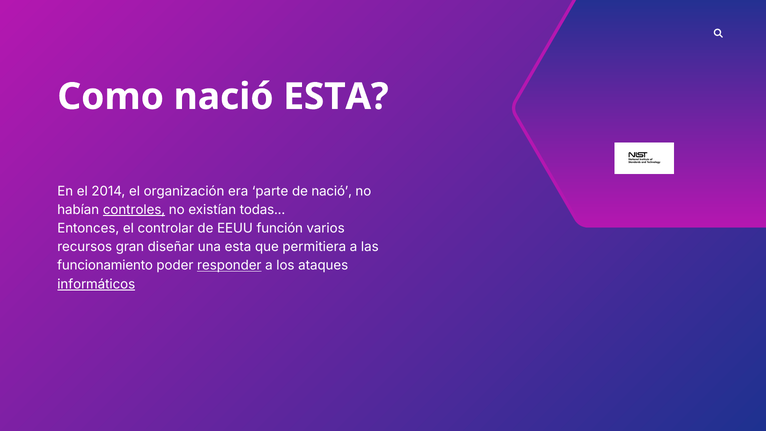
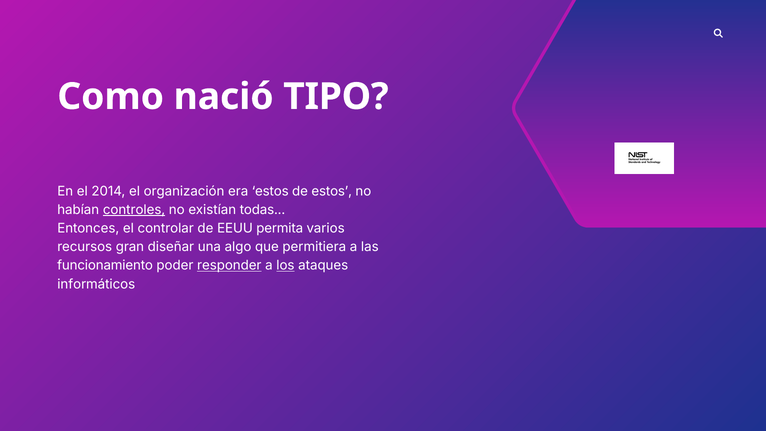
nació ESTA: ESTA -> TIPO
era parte: parte -> estos
de nació: nació -> estos
función: función -> permita
una esta: esta -> algo
los underline: none -> present
informáticos underline: present -> none
